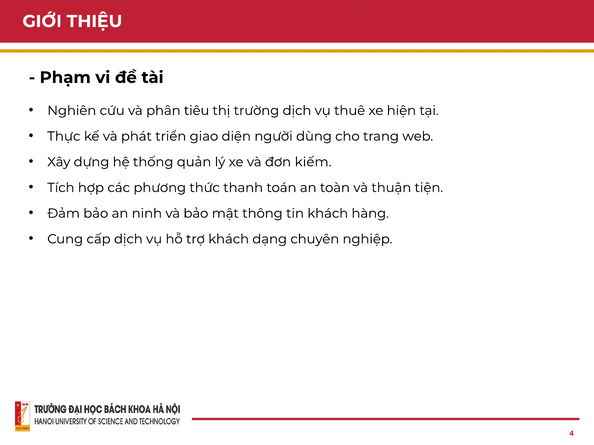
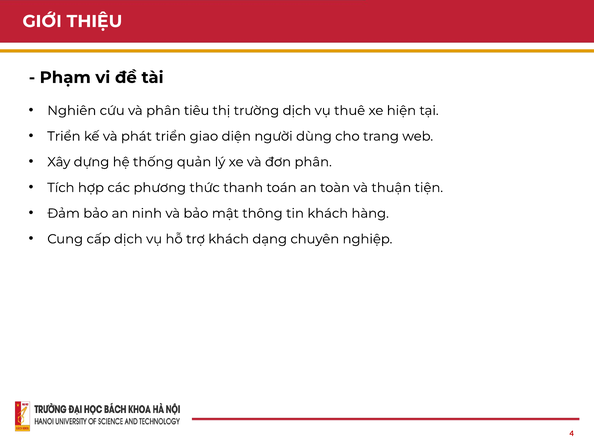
Thực at (64, 136): Thực -> Triển
đơn kiếm: kiếm -> phân
